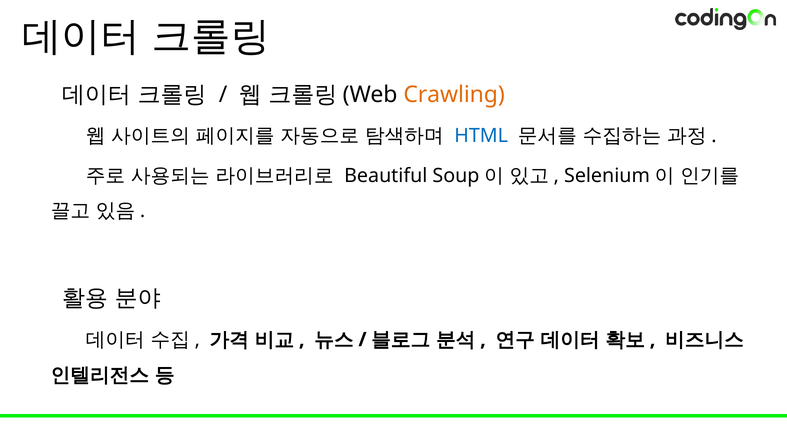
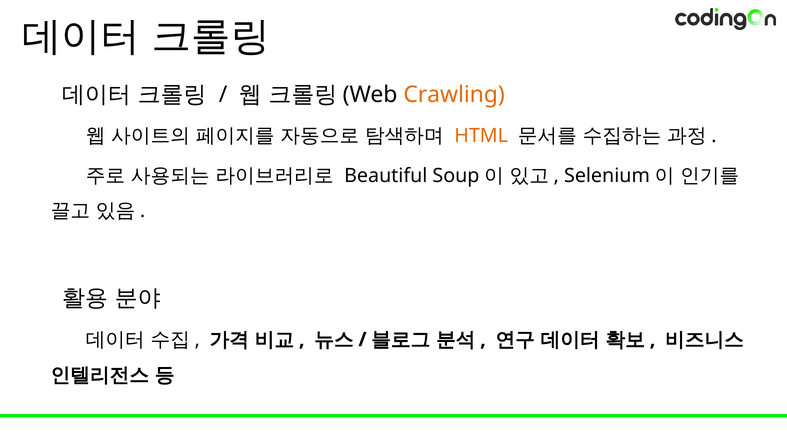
HTML colour: blue -> orange
